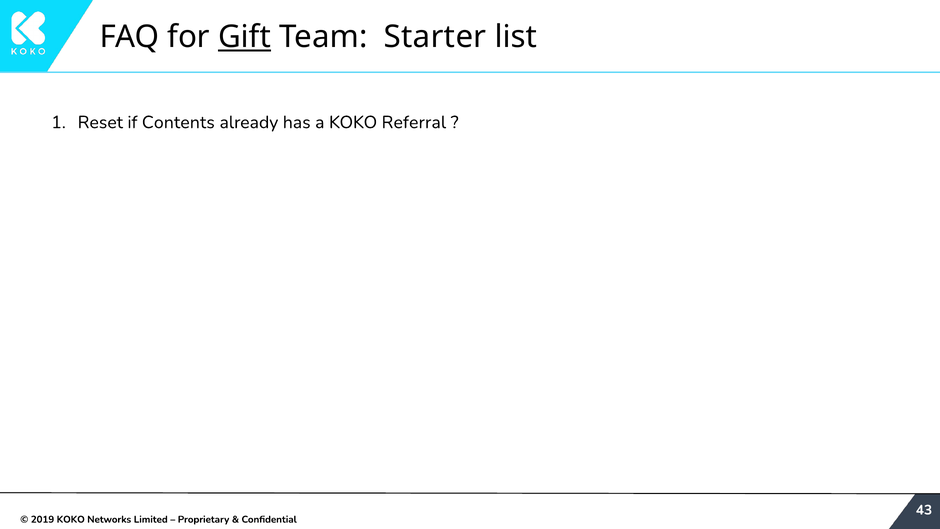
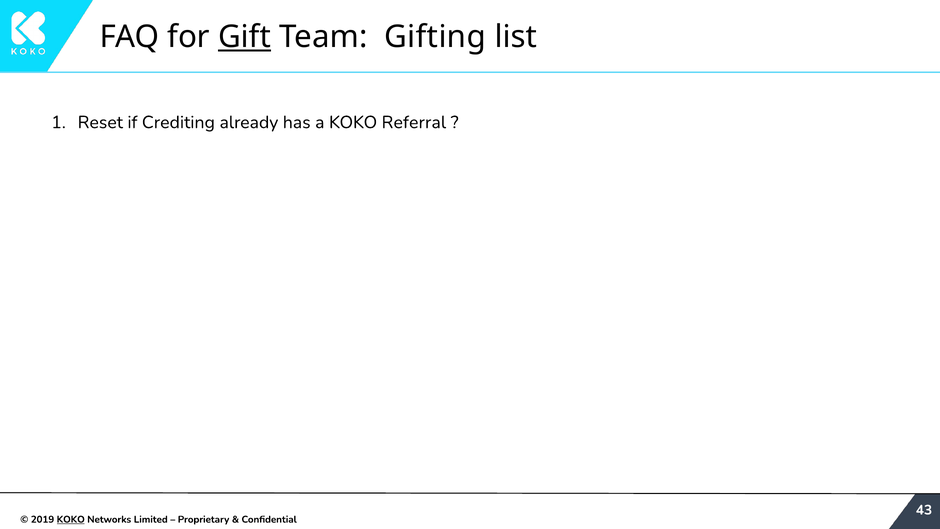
Starter: Starter -> Gifting
Contents: Contents -> Crediting
KOKO at (71, 519) underline: none -> present
